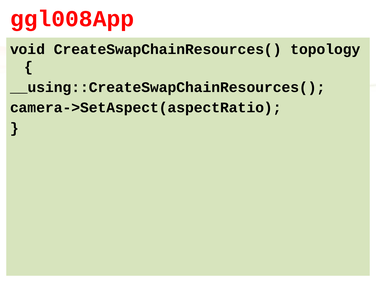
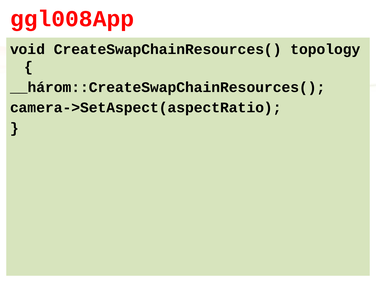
__using::CreateSwapChainResources(: __using::CreateSwapChainResources( -> __három::CreateSwapChainResources(
